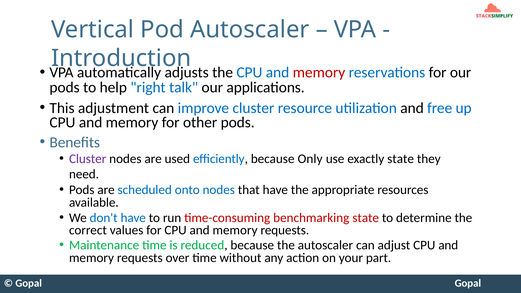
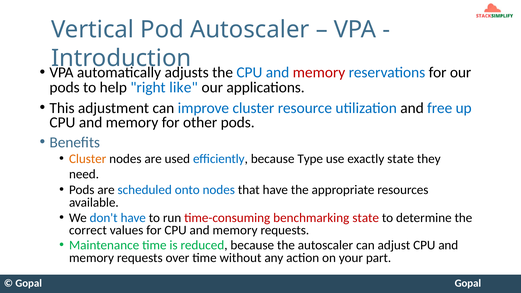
talk: talk -> like
Cluster at (88, 159) colour: purple -> orange
Only: Only -> Type
